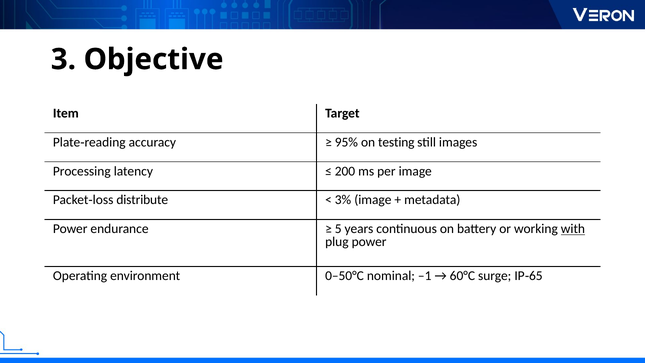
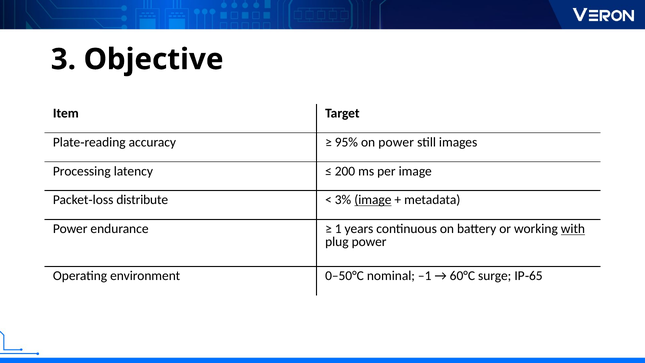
on testing: testing -> power
image at (373, 200) underline: none -> present
5: 5 -> 1
